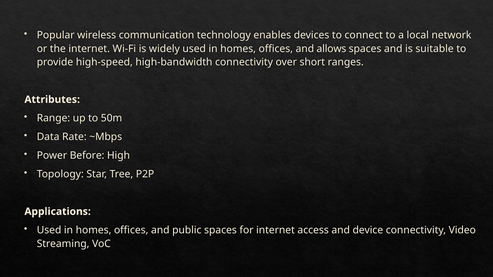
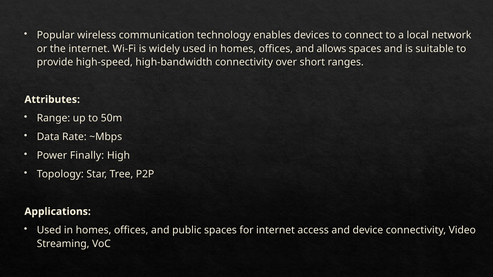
Before: Before -> Finally
